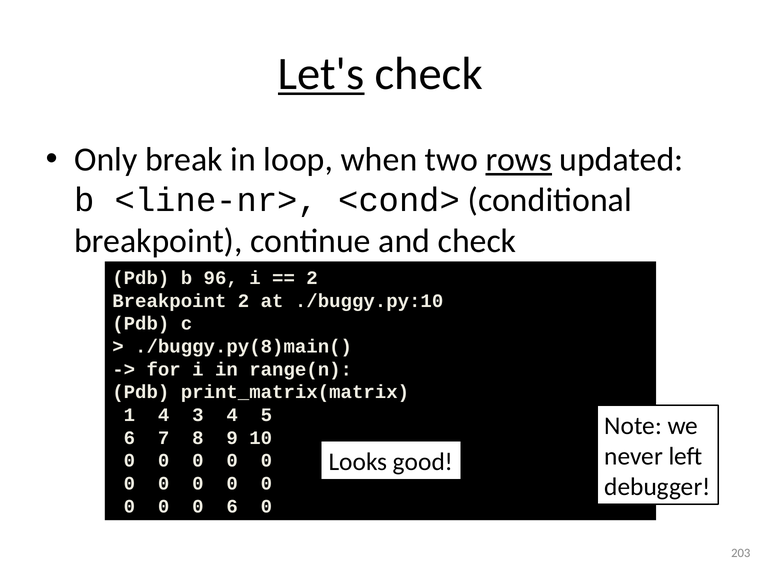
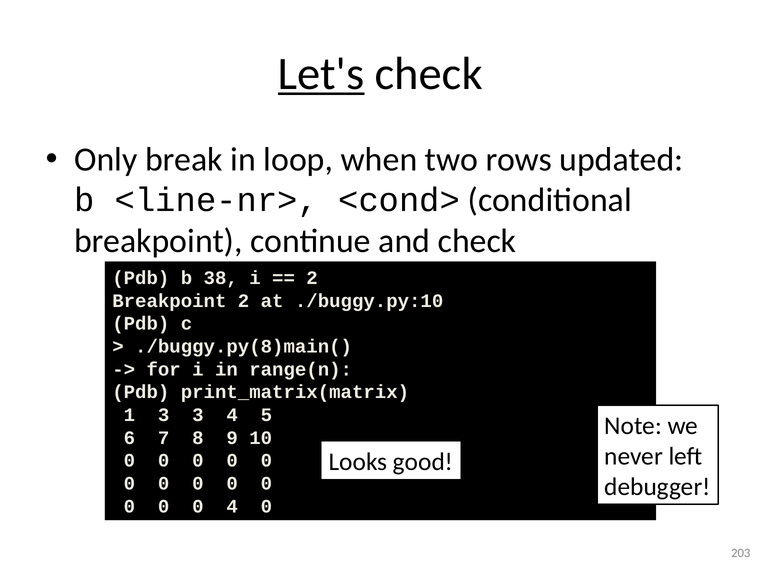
rows underline: present -> none
96: 96 -> 38
1 4: 4 -> 3
0 6: 6 -> 4
